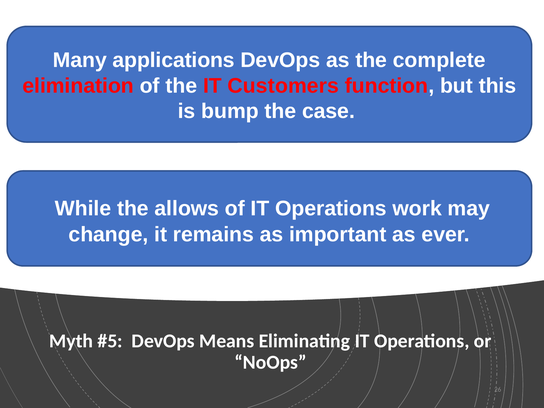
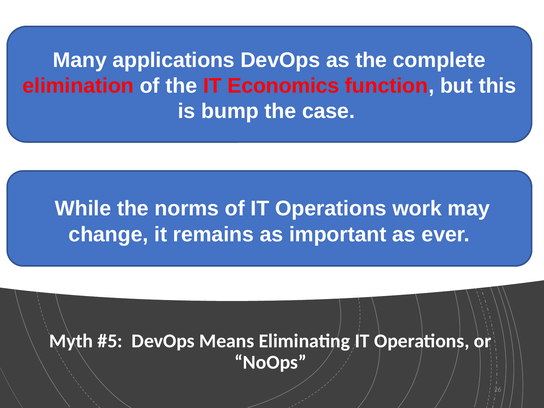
Customers: Customers -> Economics
allows: allows -> norms
